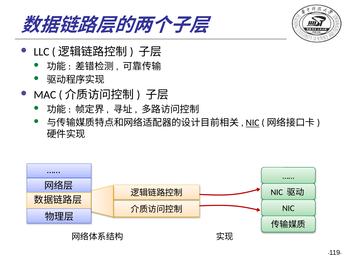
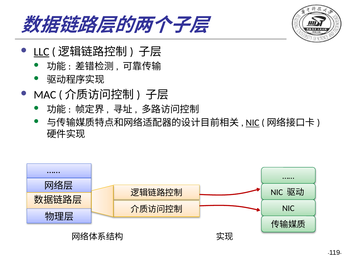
LLC underline: none -> present
